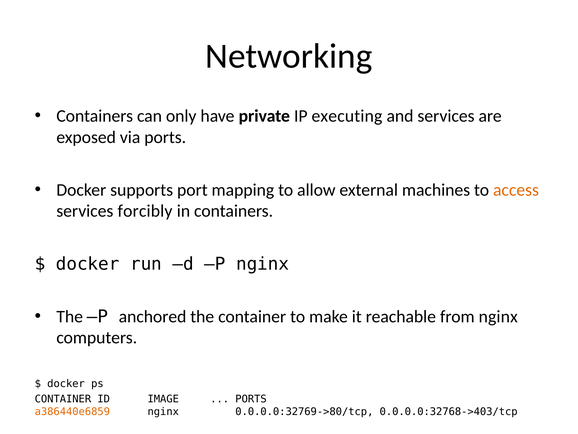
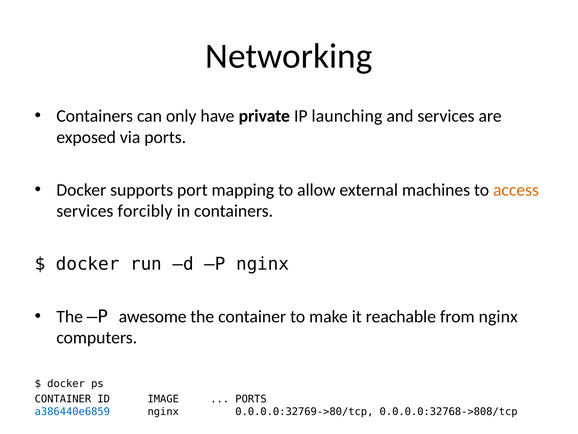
executing: executing -> launching
anchored: anchored -> awesome
a386440e6859 colour: orange -> blue
0.0.0.0:32768->403/tcp: 0.0.0.0:32768->403/tcp -> 0.0.0.0:32768->808/tcp
